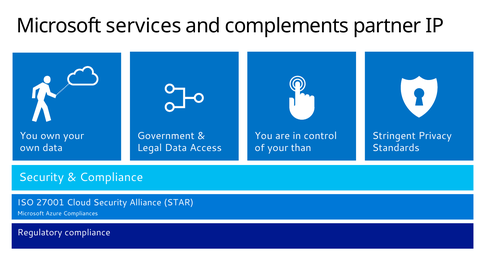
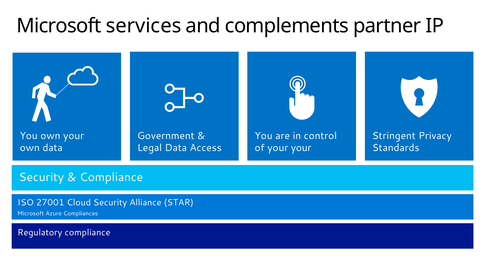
your than: than -> your
